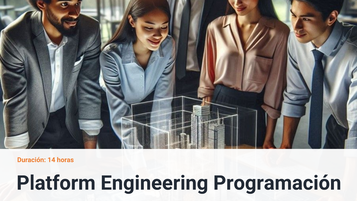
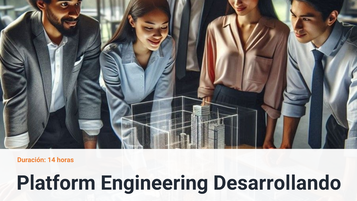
Programación: Programación -> Desarrollando
